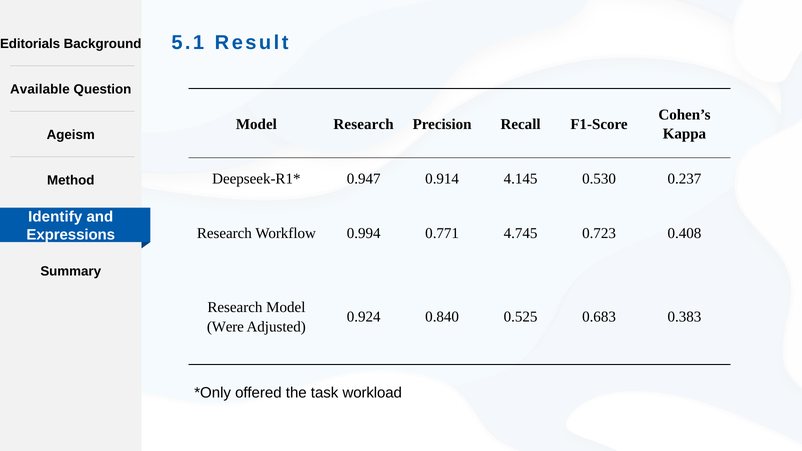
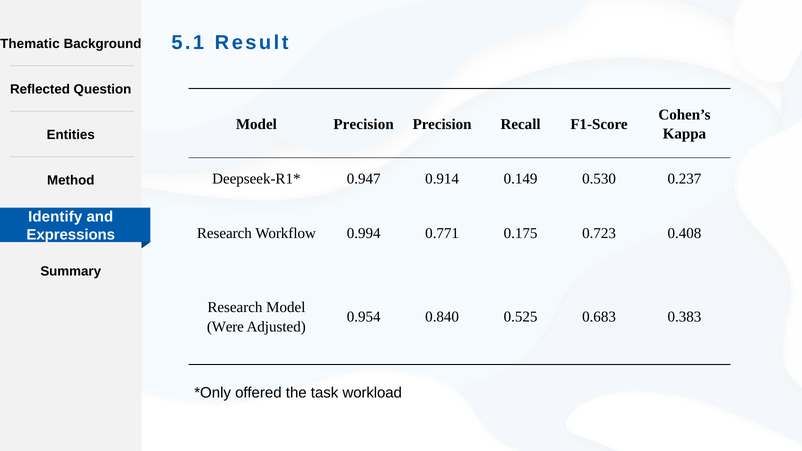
Editorials: Editorials -> Thematic
Available: Available -> Reflected
Model Research: Research -> Precision
Ageism: Ageism -> Entities
4.145: 4.145 -> 0.149
4.745: 4.745 -> 0.175
0.924: 0.924 -> 0.954
